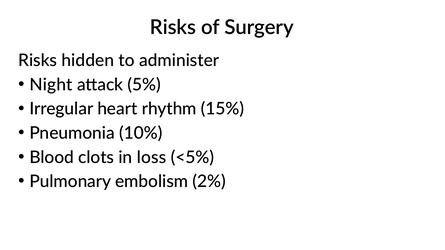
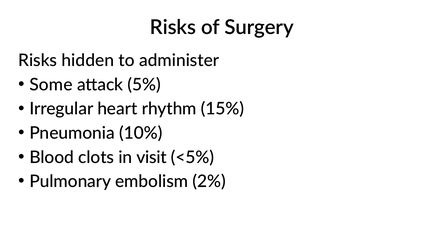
Night: Night -> Some
loss: loss -> visit
